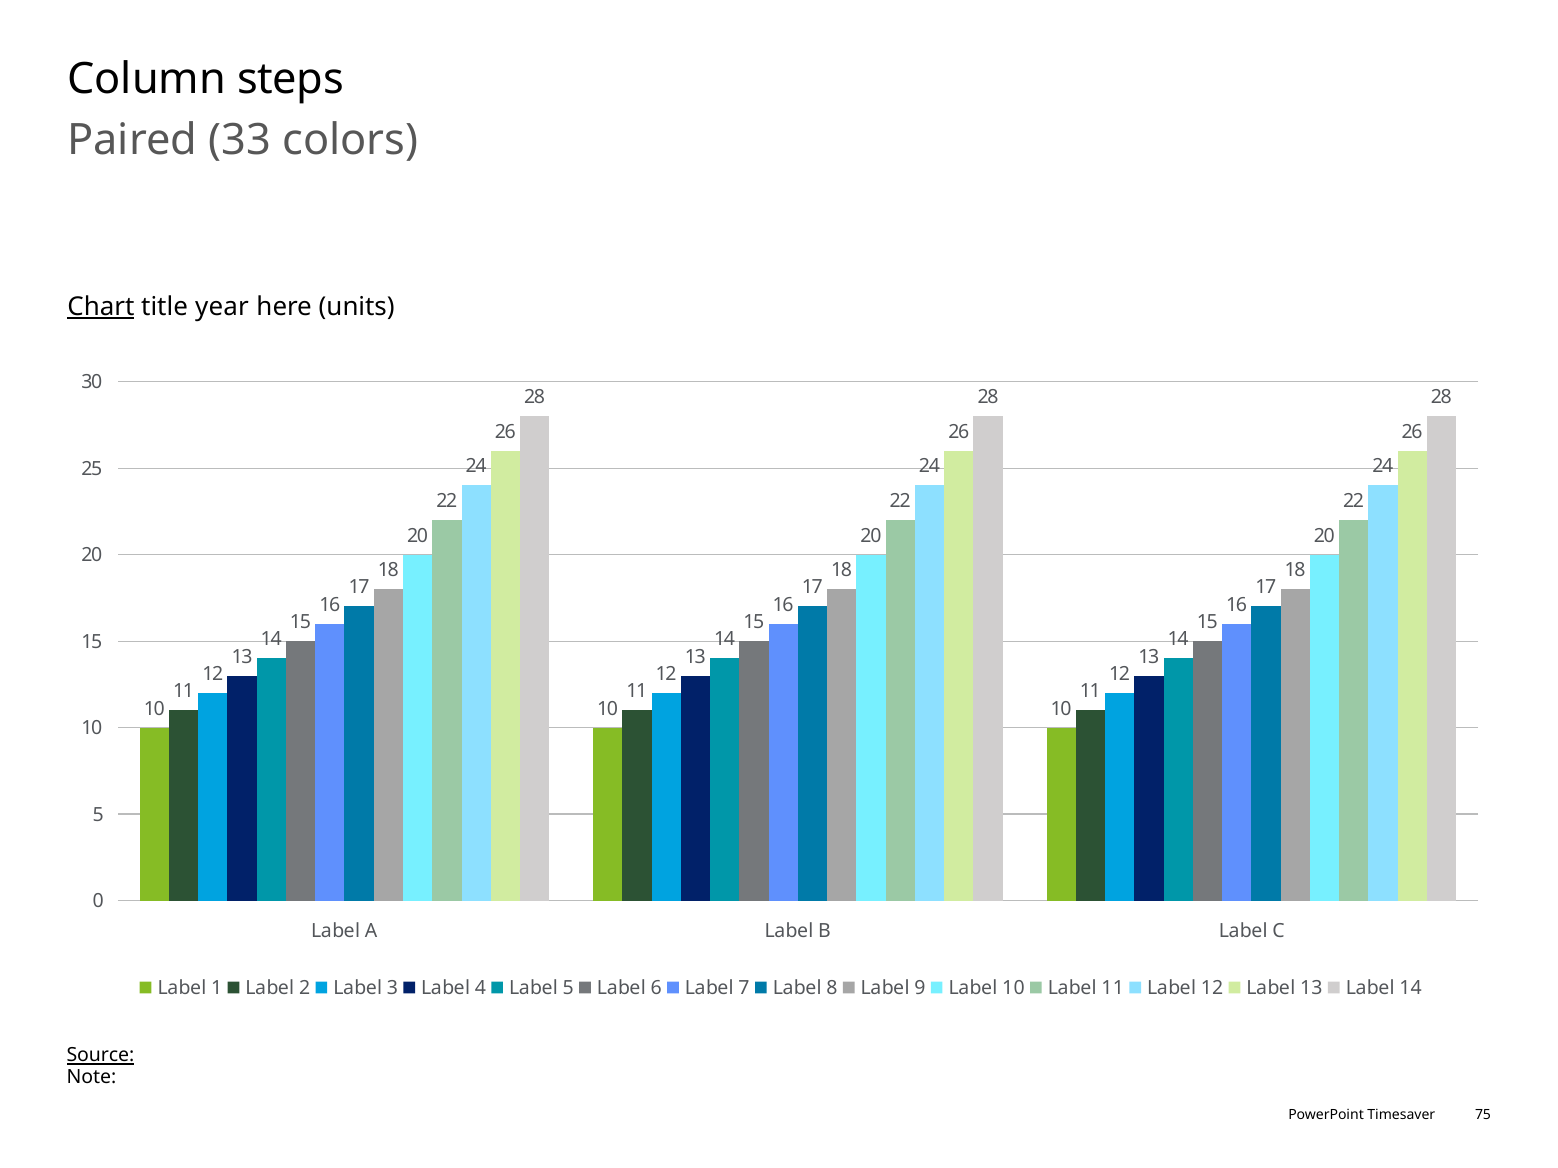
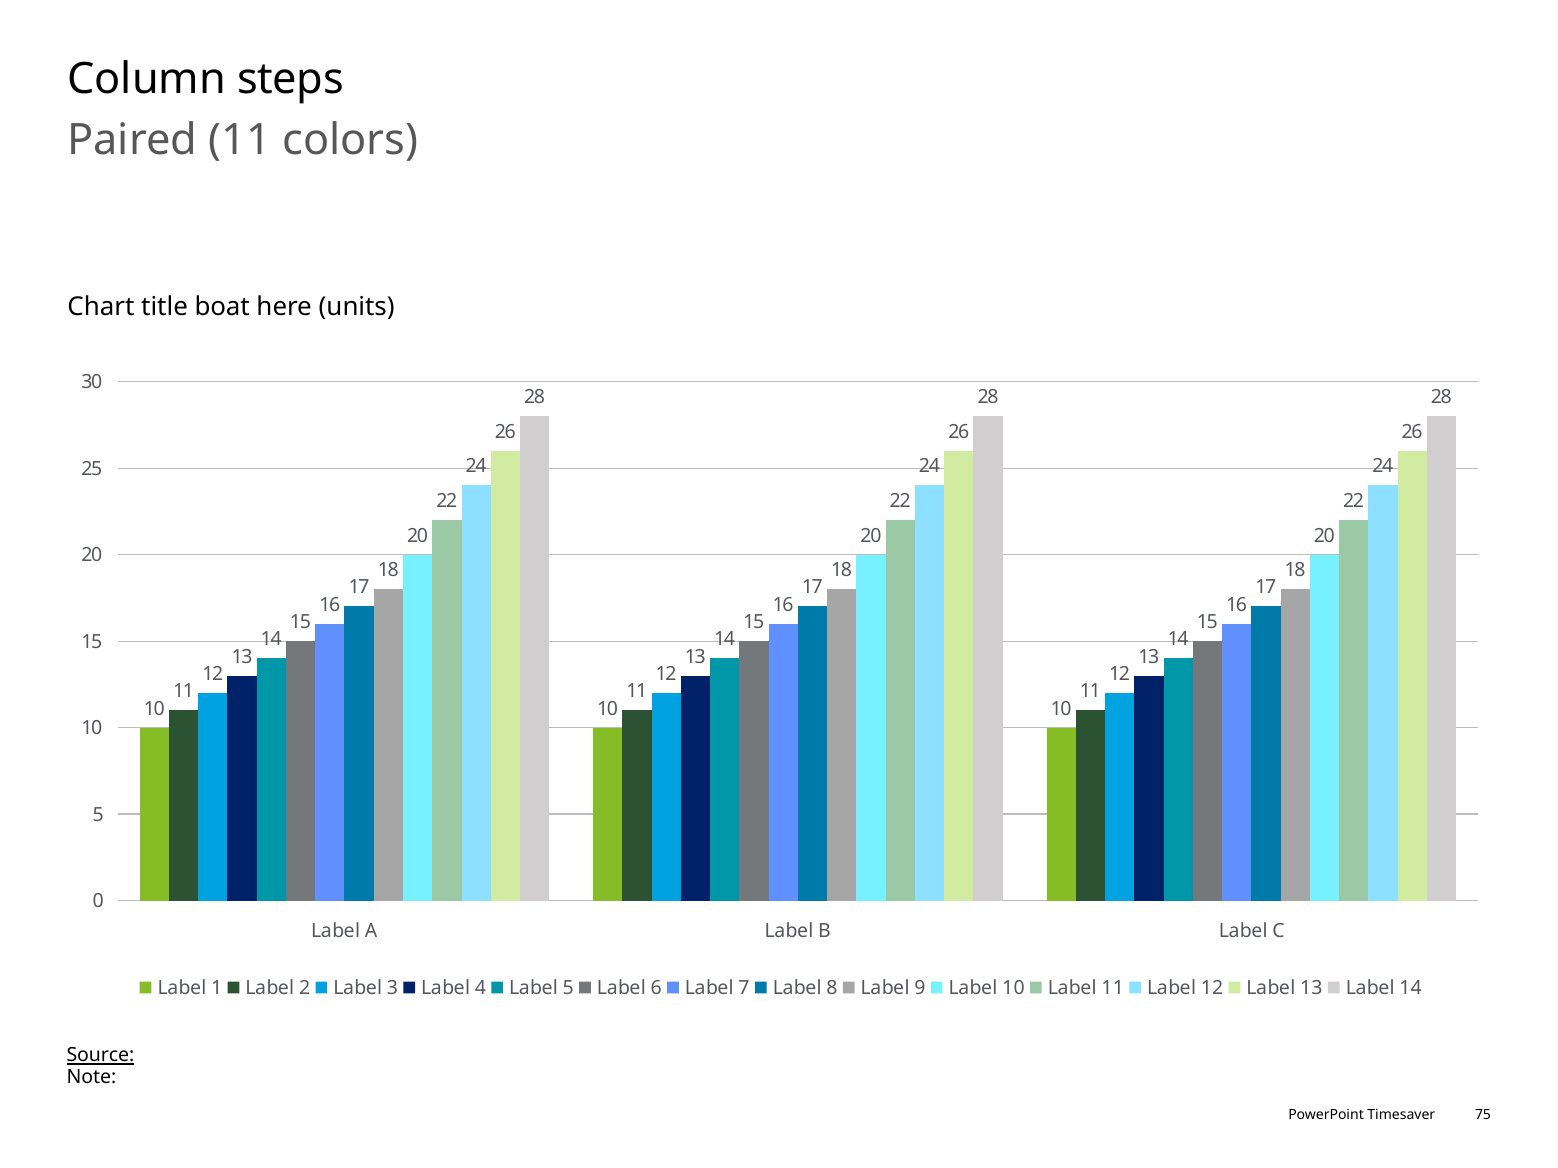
Paired 33: 33 -> 11
Chart underline: present -> none
year: year -> boat
